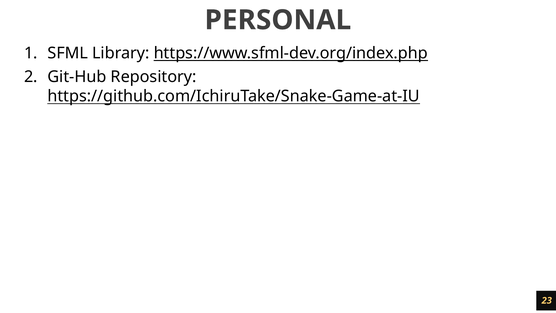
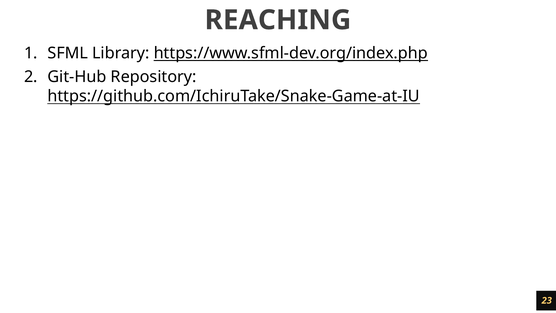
PERSONAL: PERSONAL -> REACHING
